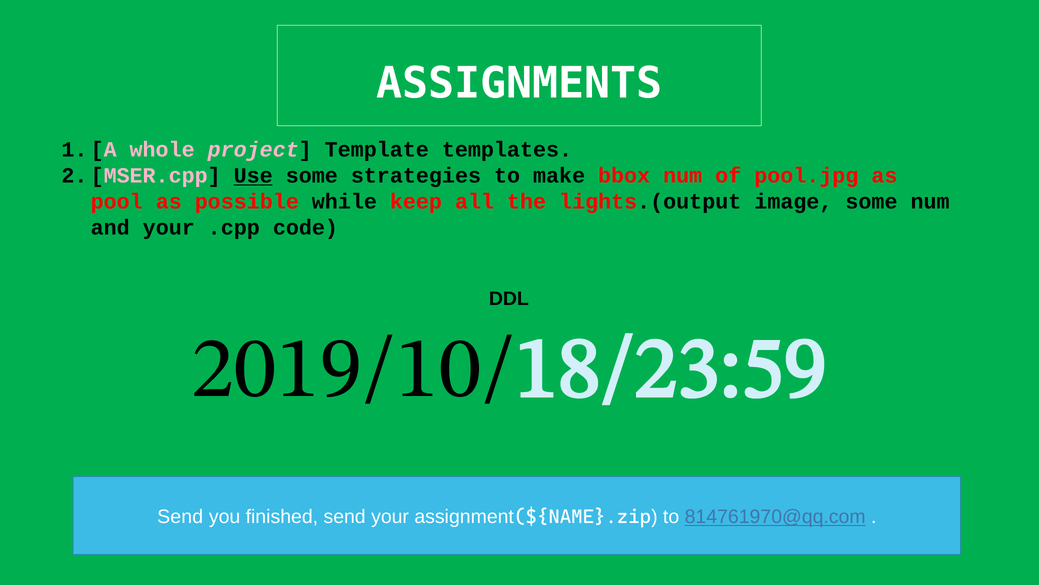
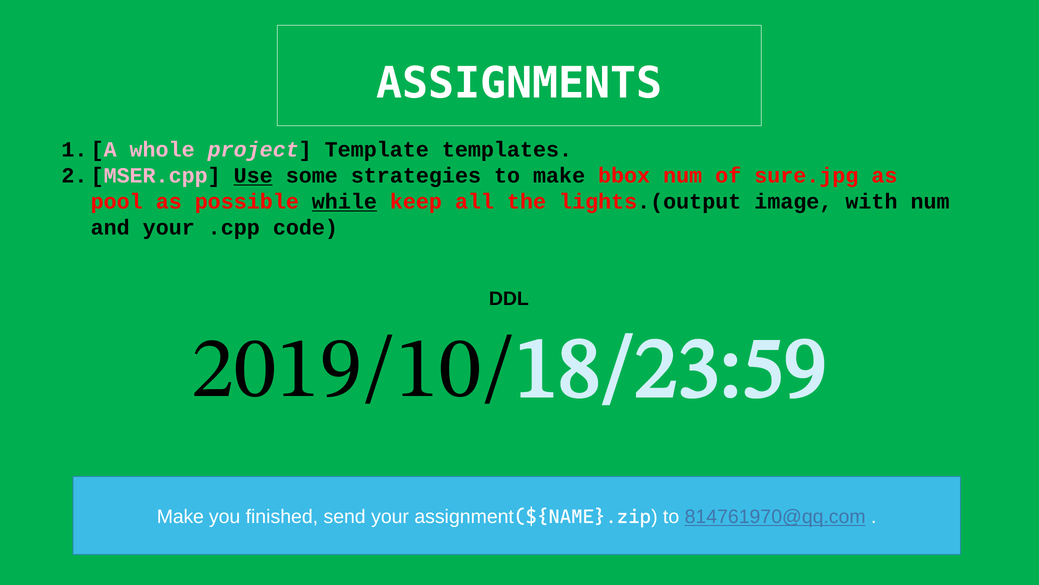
pool.jpg: pool.jpg -> sure.jpg
while underline: none -> present
image some: some -> with
Send at (180, 516): Send -> Make
